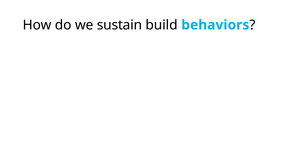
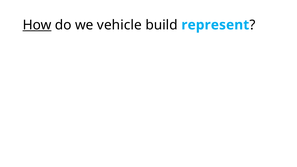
How underline: none -> present
sustain: sustain -> vehicle
behaviors: behaviors -> represent
